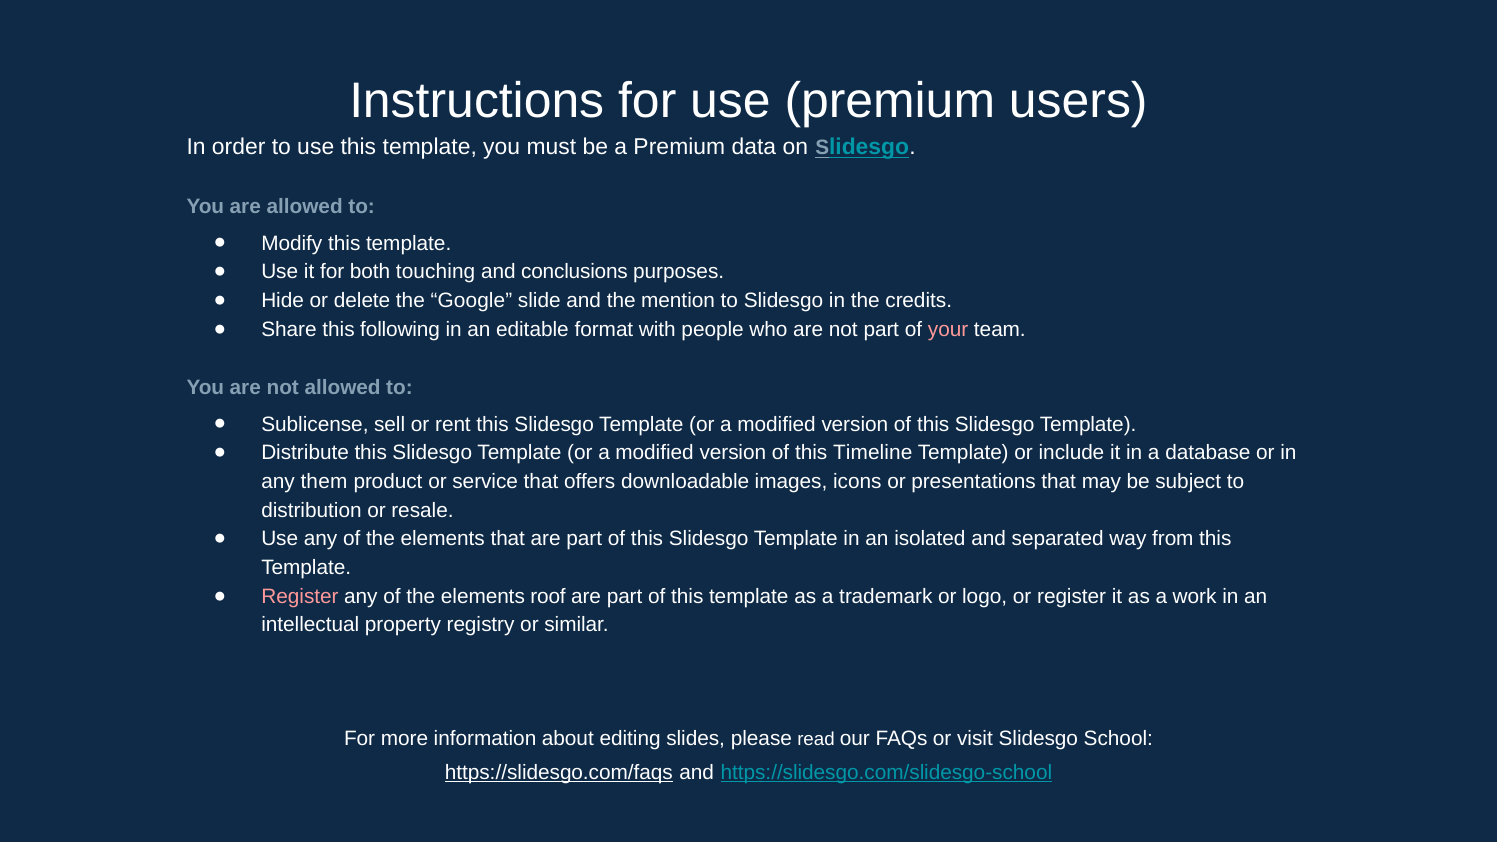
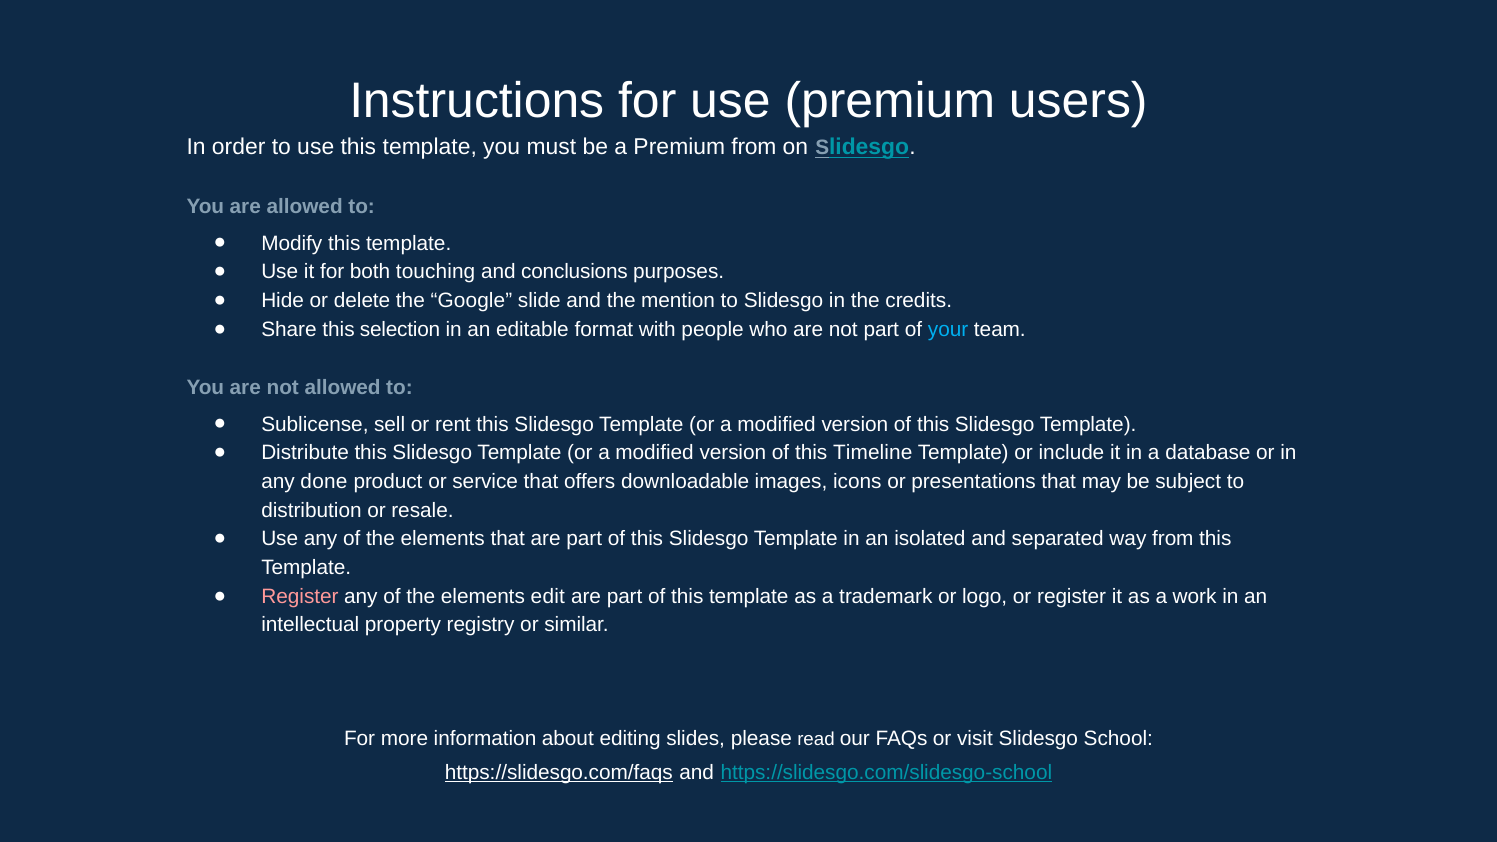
Premium data: data -> from
following: following -> selection
your colour: pink -> light blue
them: them -> done
roof: roof -> edit
